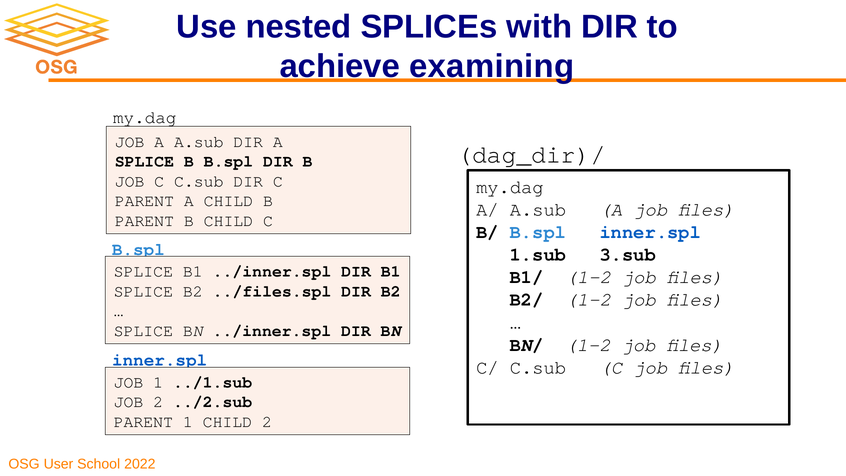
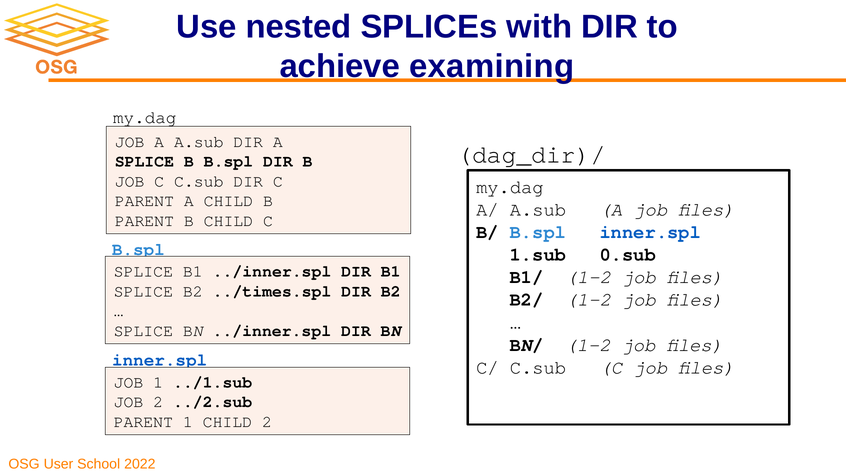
3.sub: 3.sub -> 0.sub
../files.spl: ../files.spl -> ../times.spl
